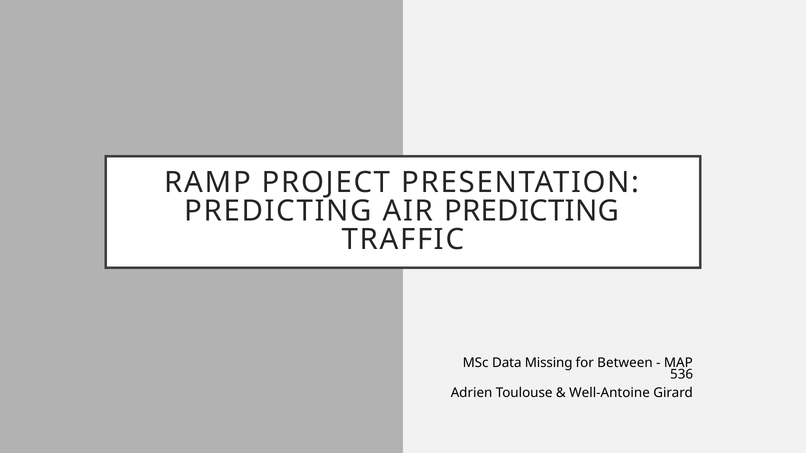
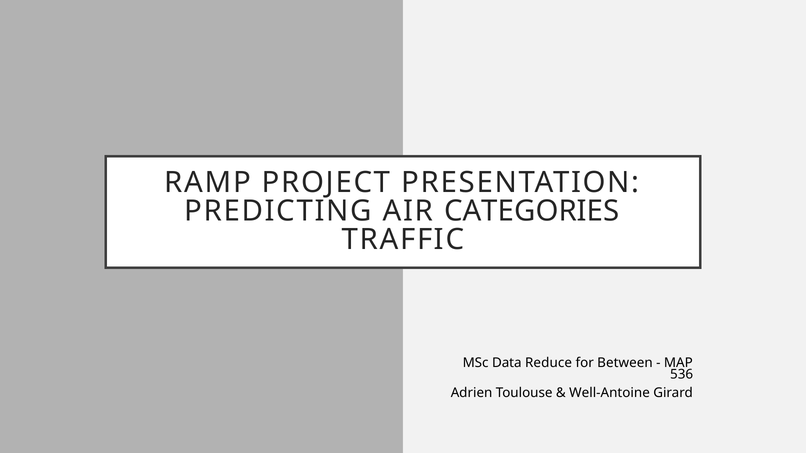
AIR PREDICTING: PREDICTING -> CATEGORIES
Missing: Missing -> Reduce
